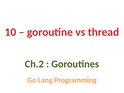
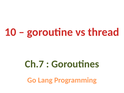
Ch.2: Ch.2 -> Ch.7
